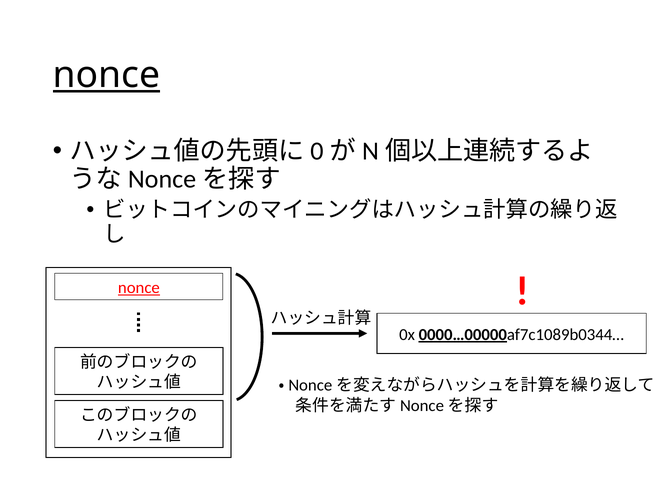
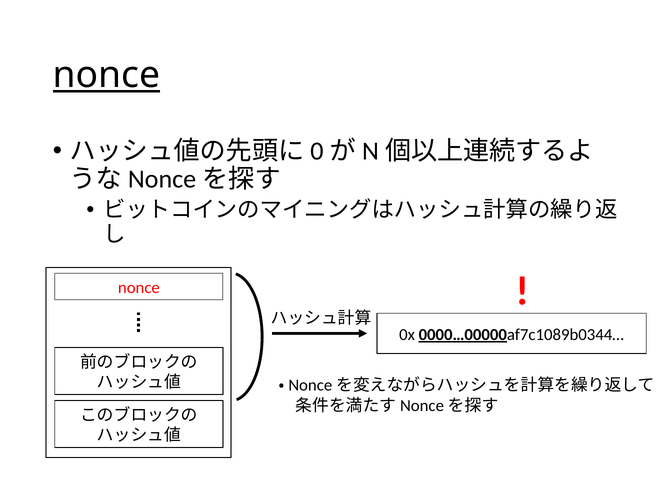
nonce at (139, 288) underline: present -> none
